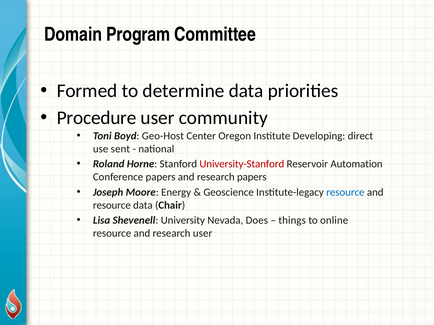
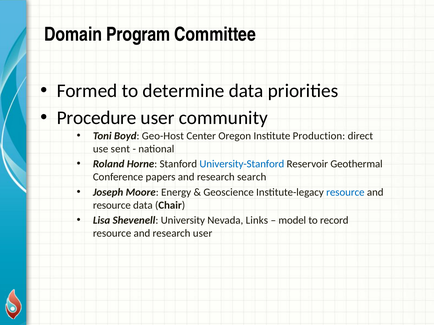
Developing: Developing -> Production
University-Stanford colour: red -> blue
Automation: Automation -> Geothermal
research papers: papers -> search
Does: Does -> Links
things: things -> model
online: online -> record
